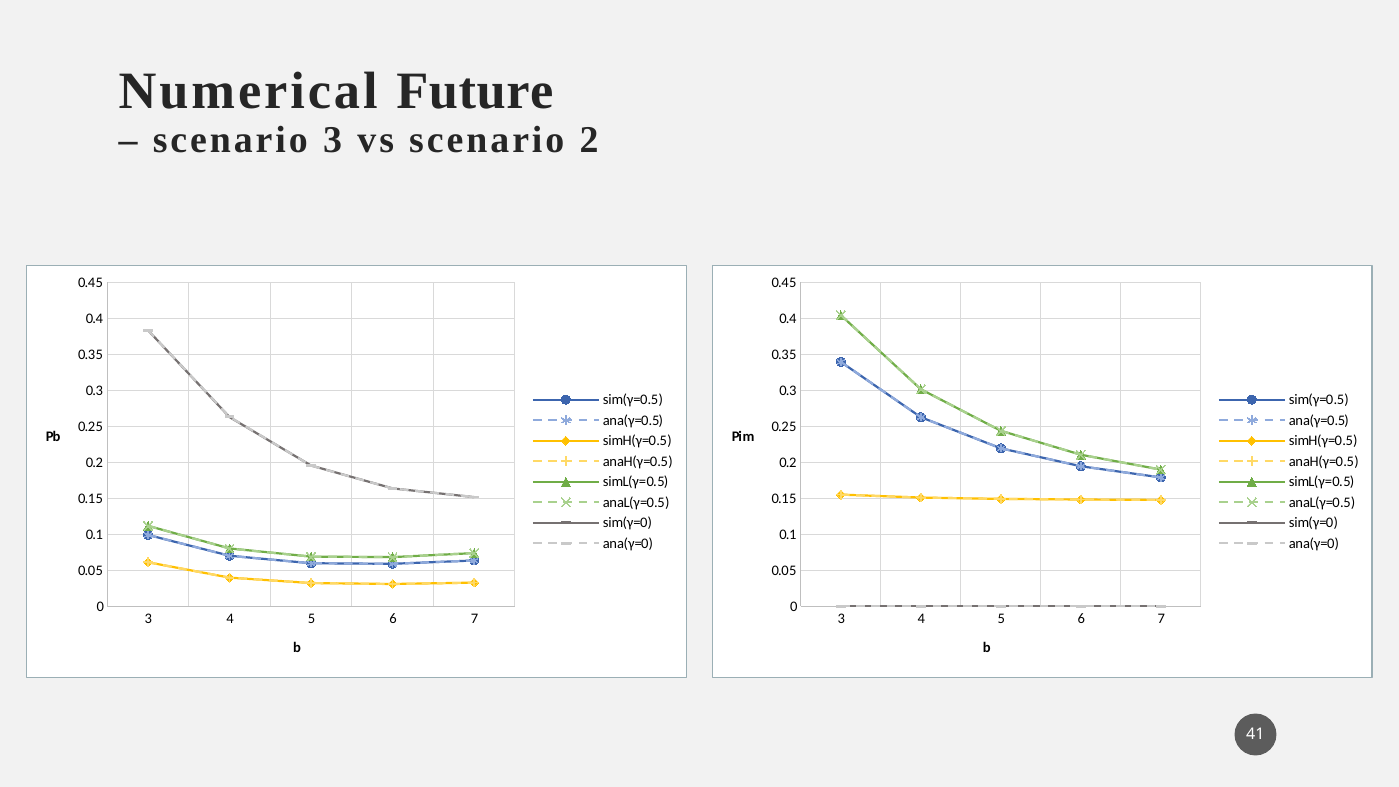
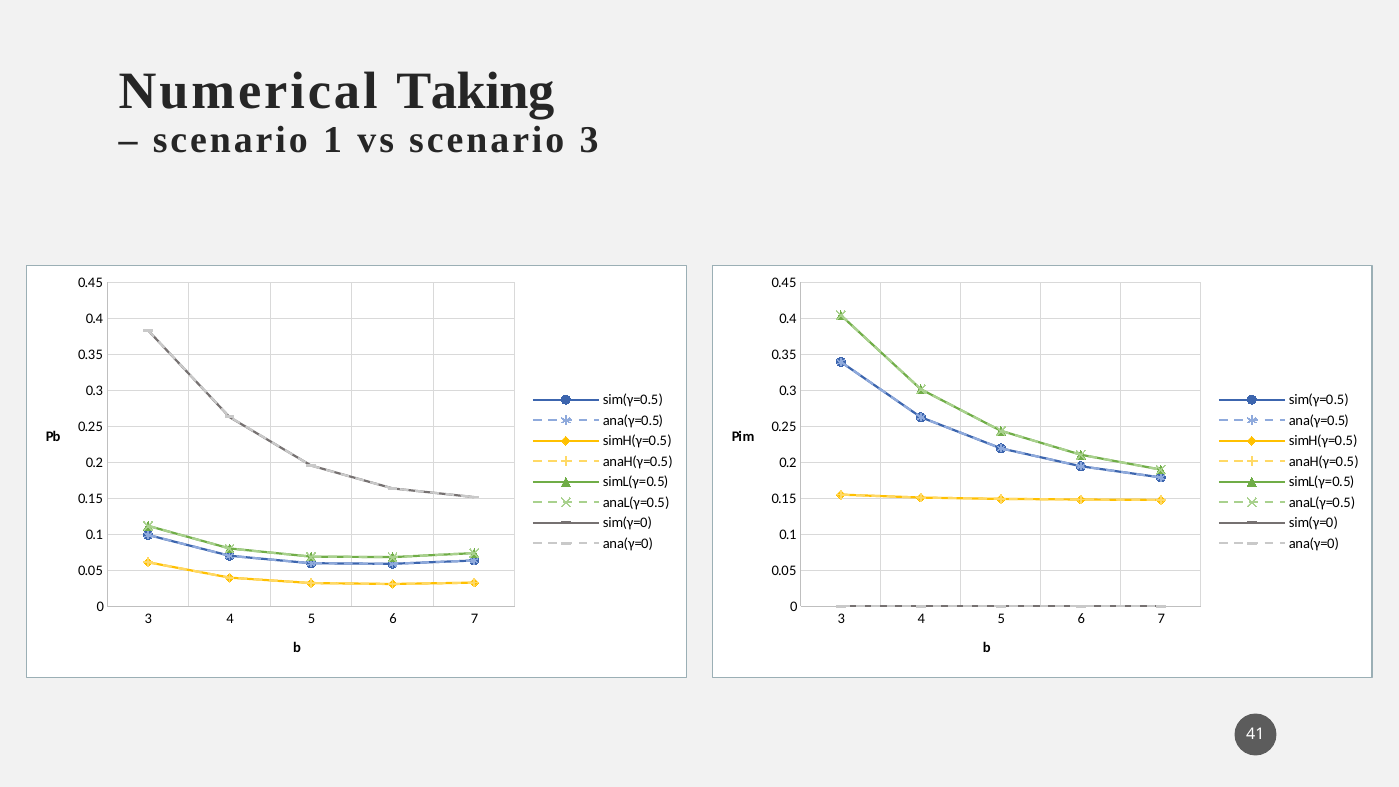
Future: Future -> Taking
scenario 3: 3 -> 1
scenario 2: 2 -> 3
